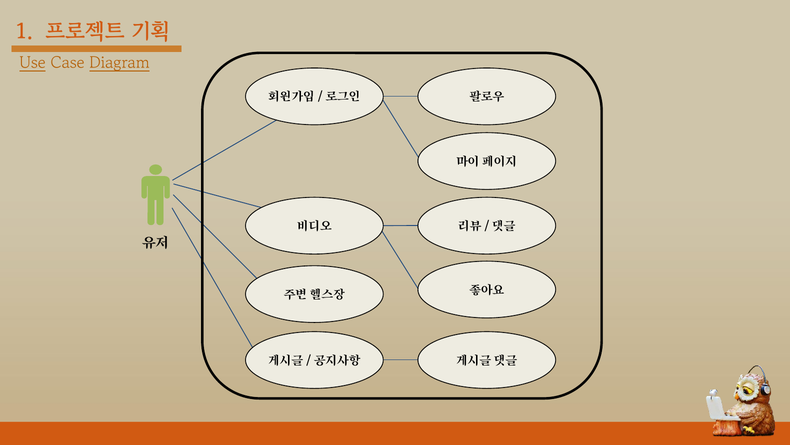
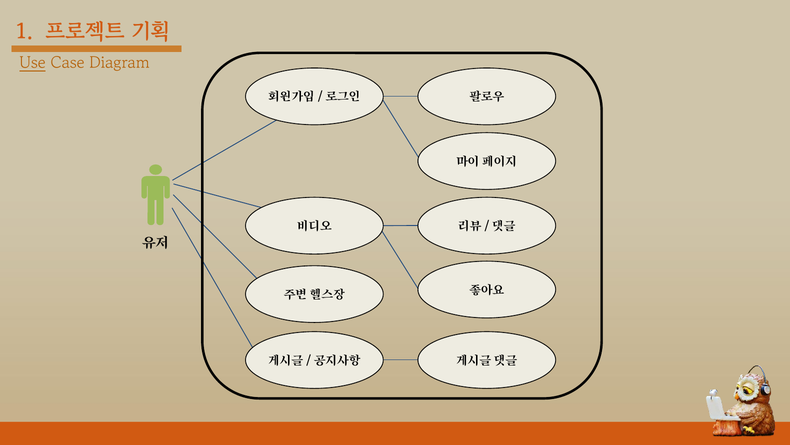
Diagram underline: present -> none
